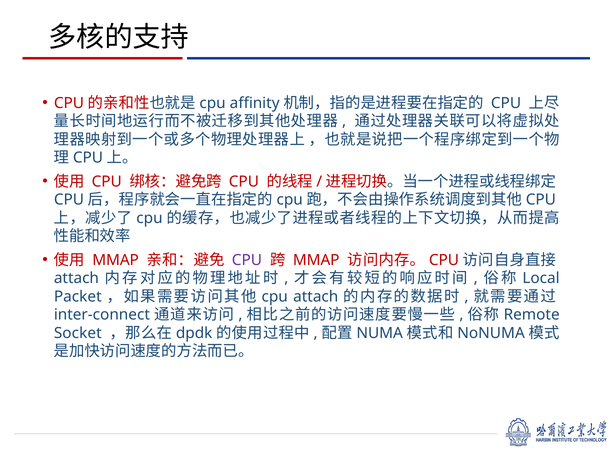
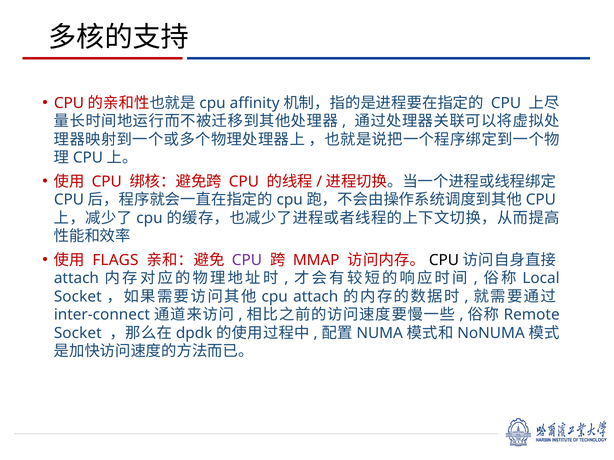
MMAP at (116, 261): MMAP -> FLAGS
CPU at (444, 261) colour: red -> black
Packet at (78, 297): Packet -> Socket
